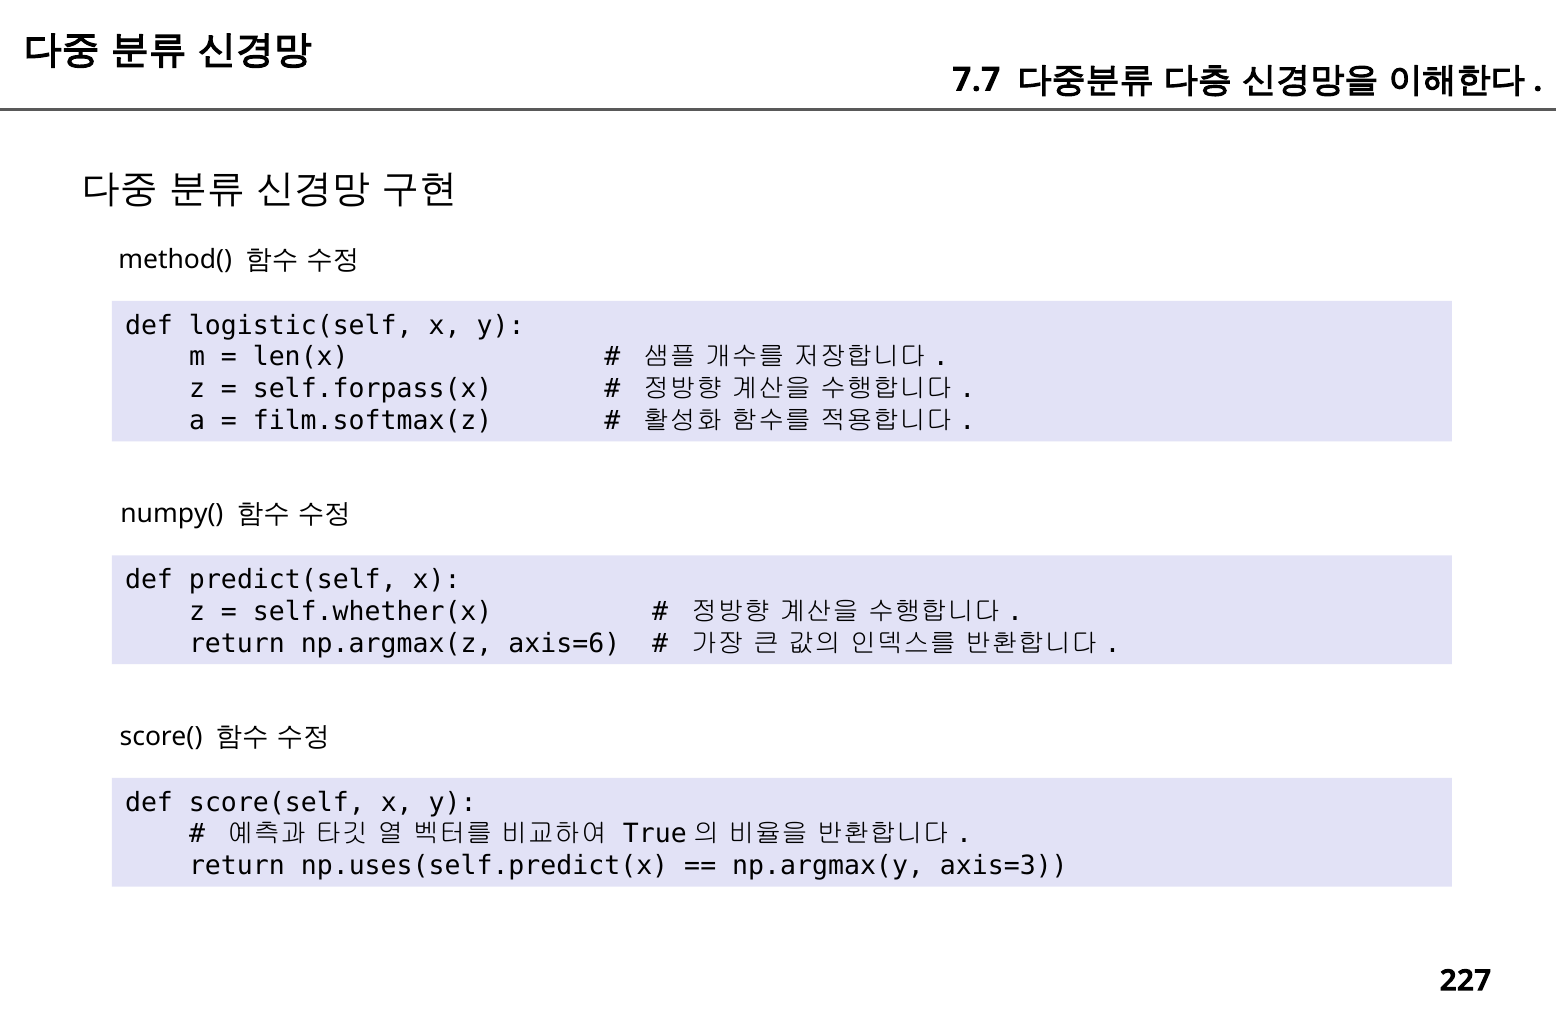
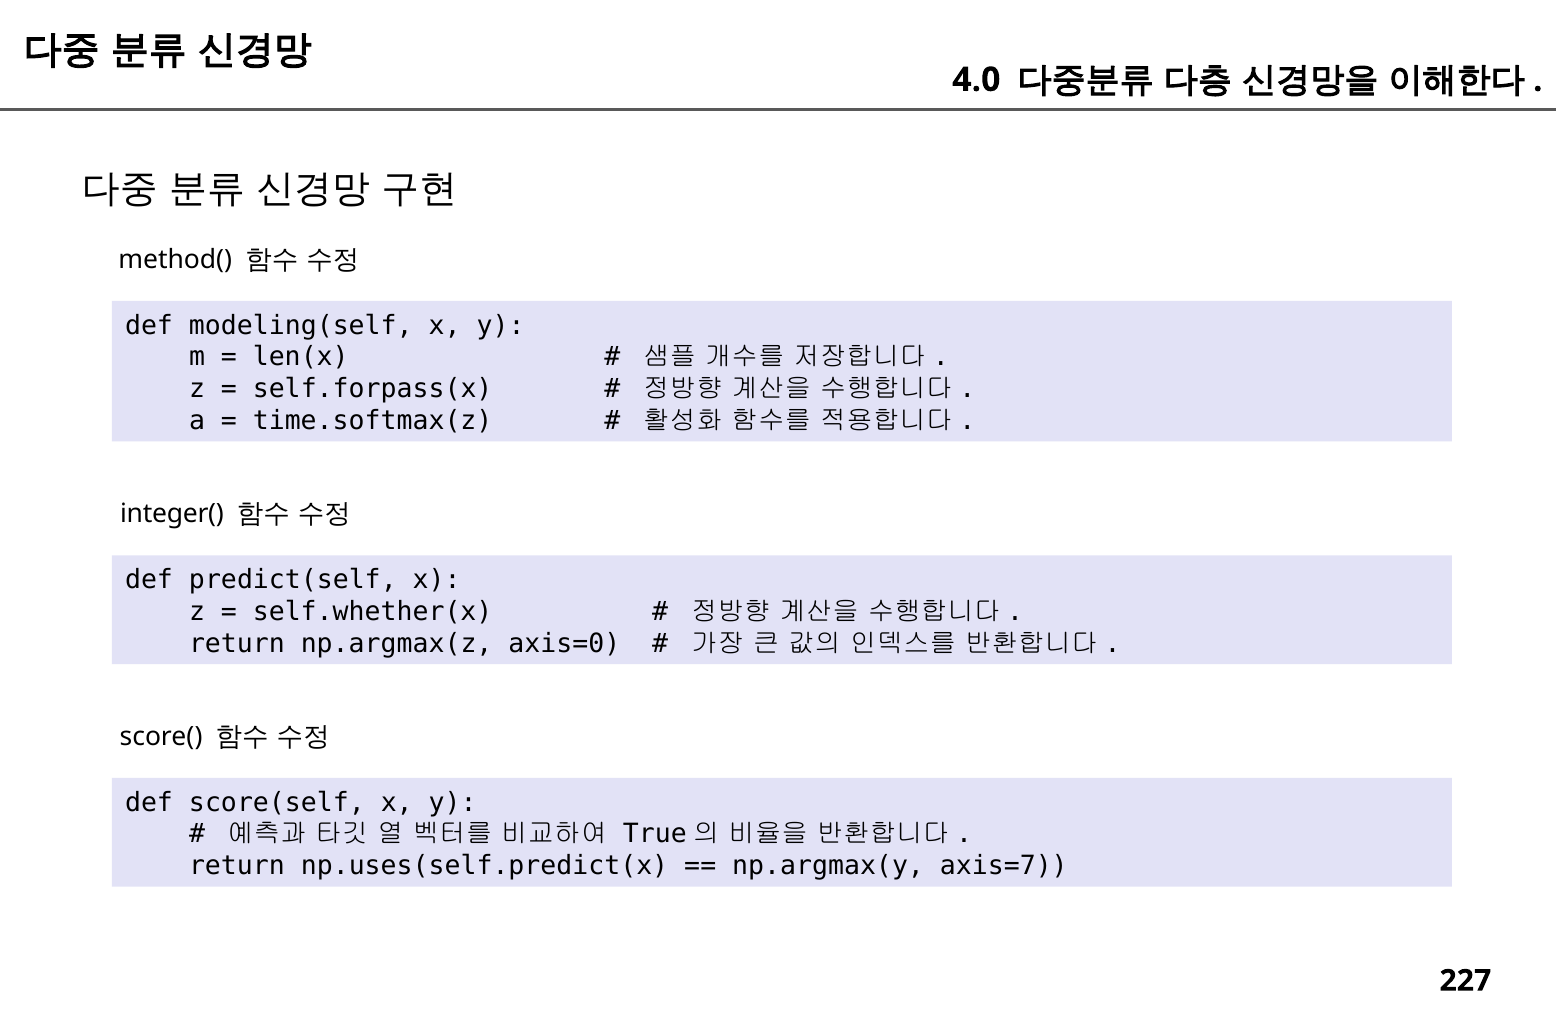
7.7: 7.7 -> 4.0
logistic(self: logistic(self -> modeling(self
film.softmax(z: film.softmax(z -> time.softmax(z
numpy(: numpy( -> integer(
axis=6: axis=6 -> axis=0
axis=3: axis=3 -> axis=7
